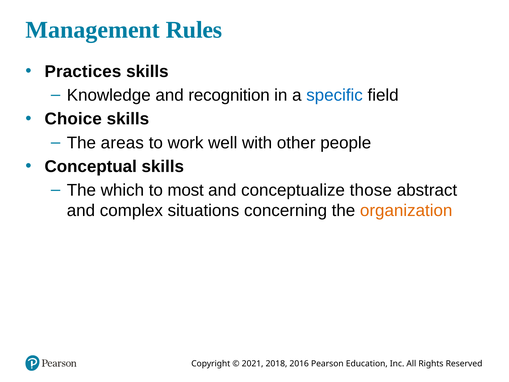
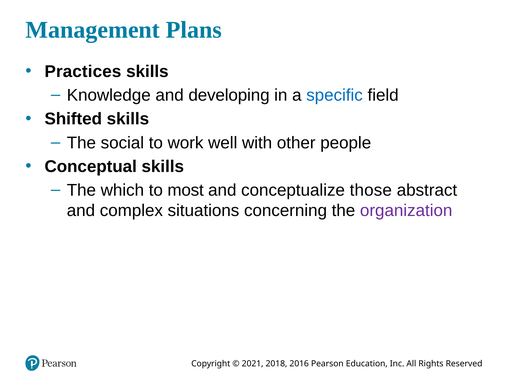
Rules: Rules -> Plans
recognition: recognition -> developing
Choice: Choice -> Shifted
areas: areas -> social
organization colour: orange -> purple
